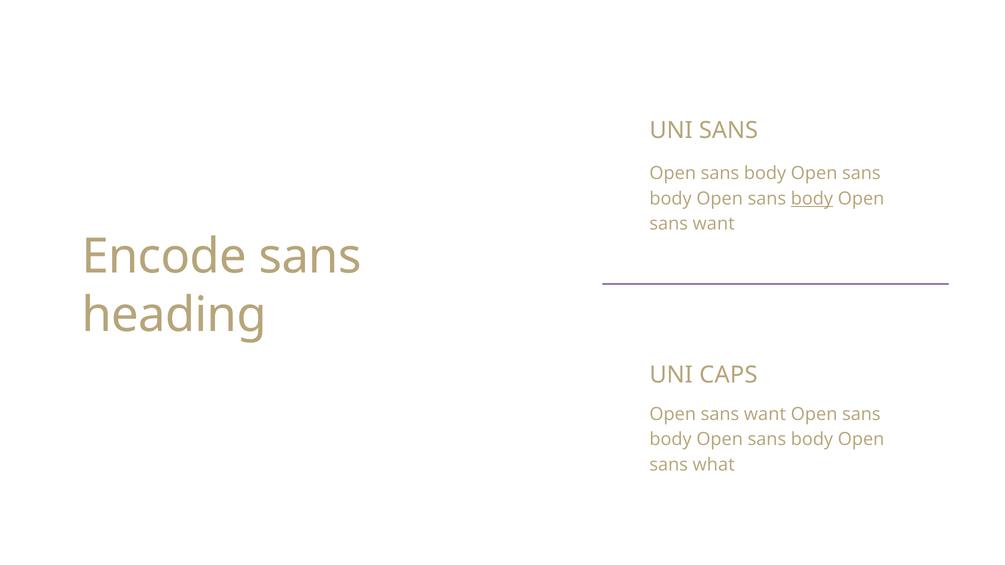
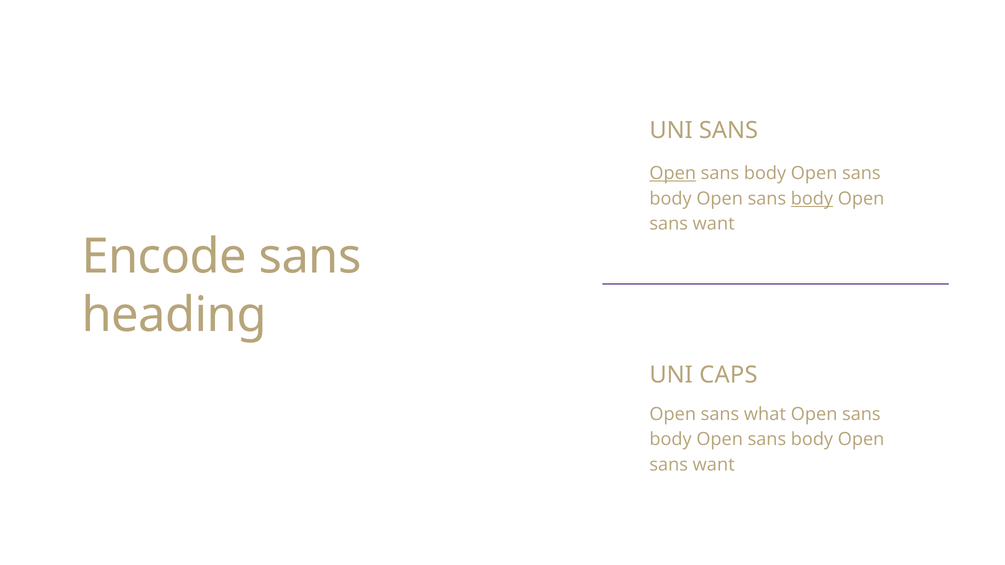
Open at (673, 173) underline: none -> present
want at (765, 414): want -> what
what at (714, 465): what -> want
